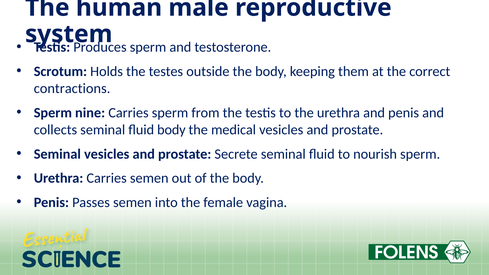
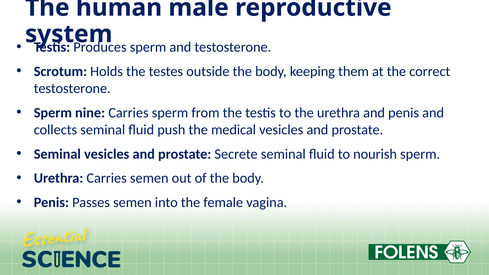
contractions at (72, 88): contractions -> testosterone
fluid body: body -> push
